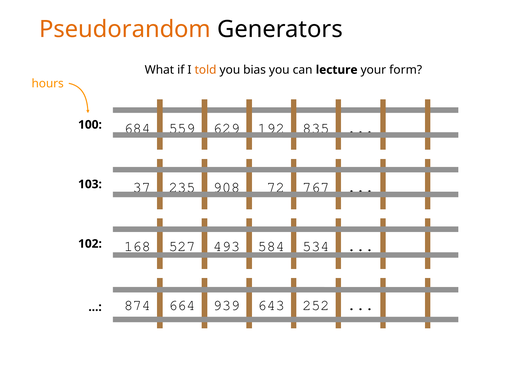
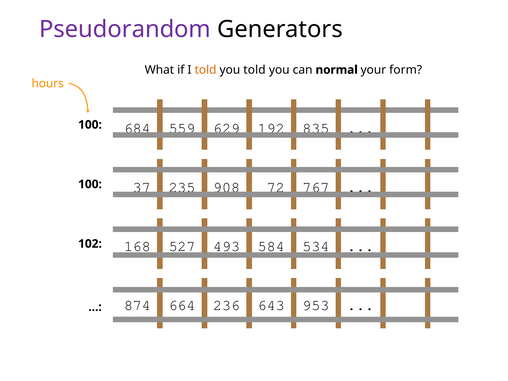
Pseudorandom colour: orange -> purple
you bias: bias -> told
lecture: lecture -> normal
103 at (90, 184): 103 -> 100
939: 939 -> 236
252: 252 -> 953
